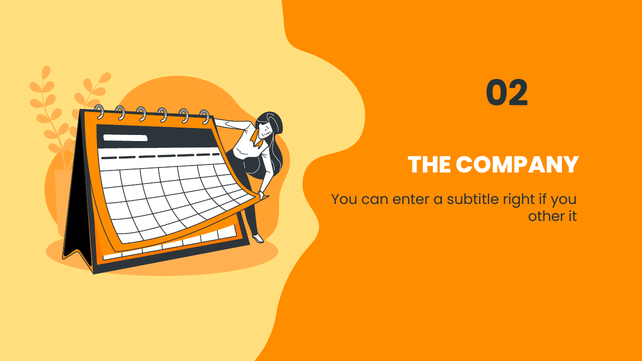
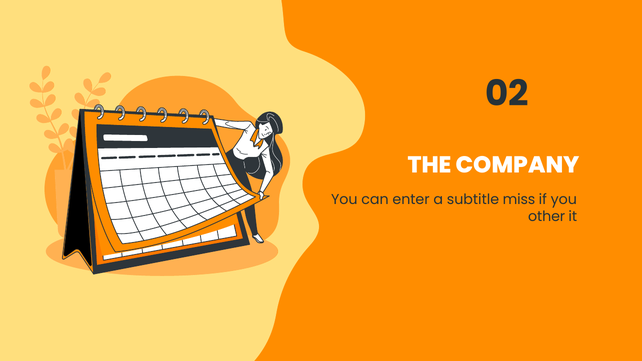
right: right -> miss
